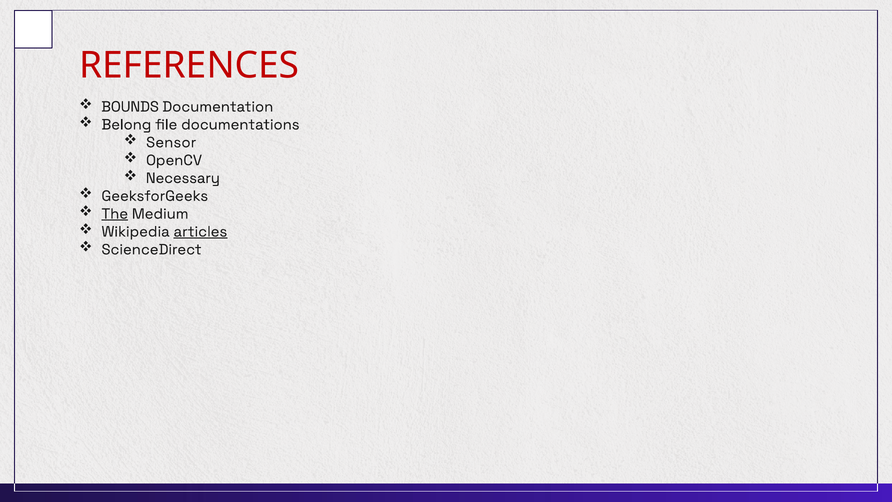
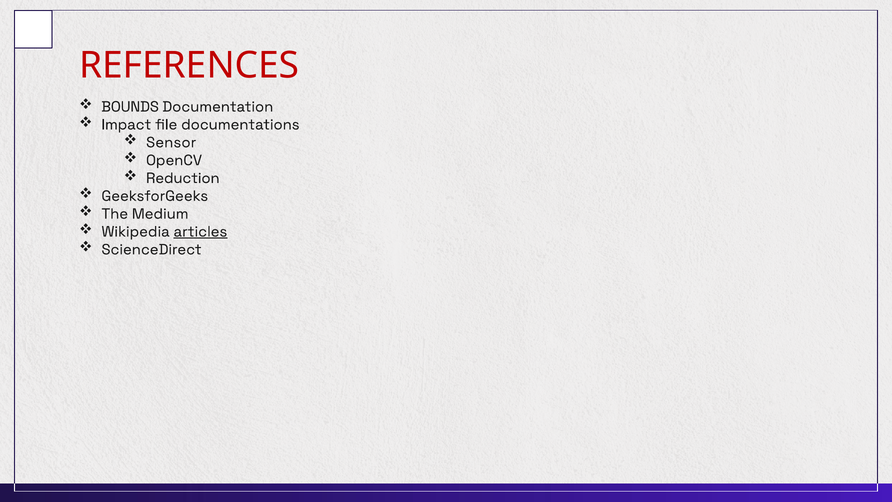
Belong: Belong -> Impact
Necessary: Necessary -> Reduction
The underline: present -> none
